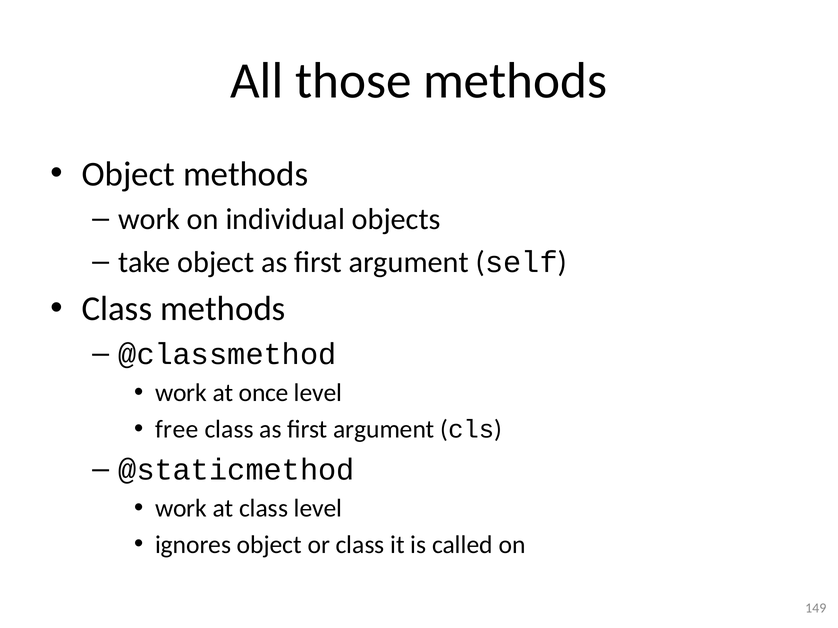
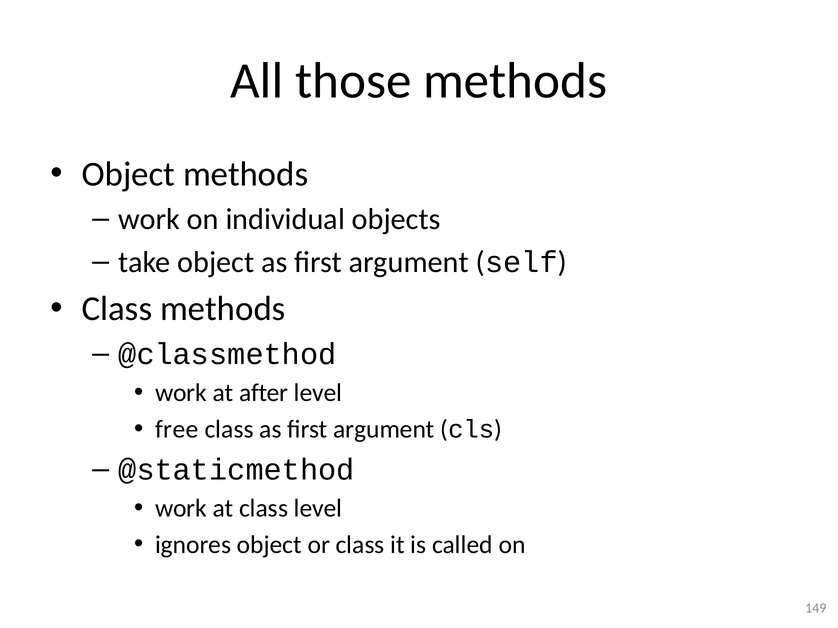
once: once -> after
